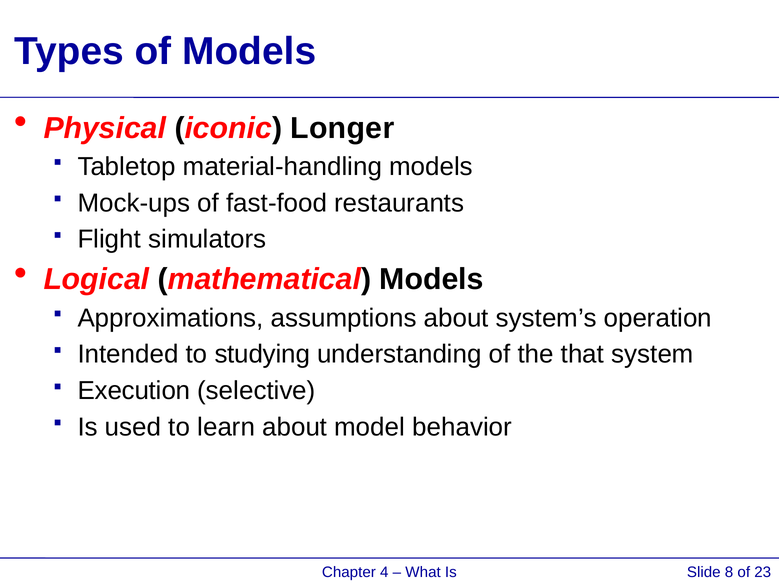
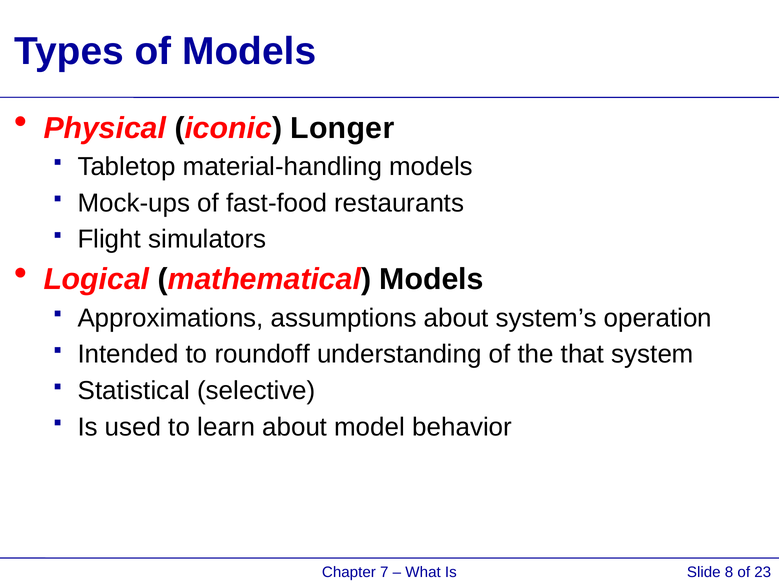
studying: studying -> roundoff
Execution: Execution -> Statistical
4: 4 -> 7
